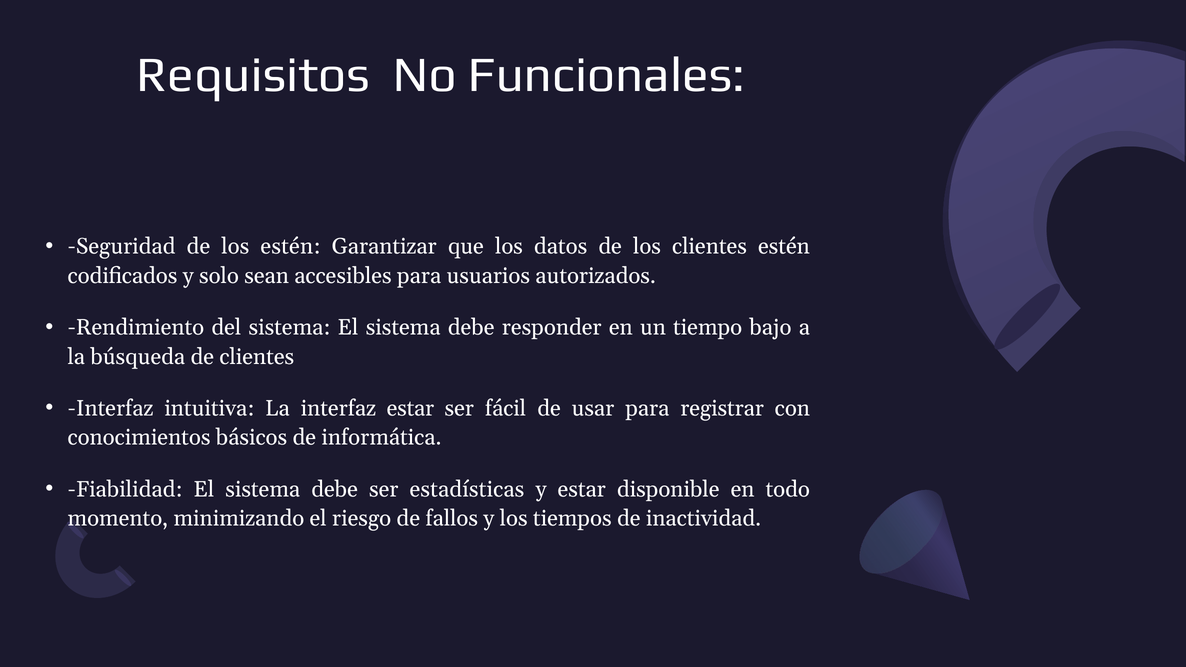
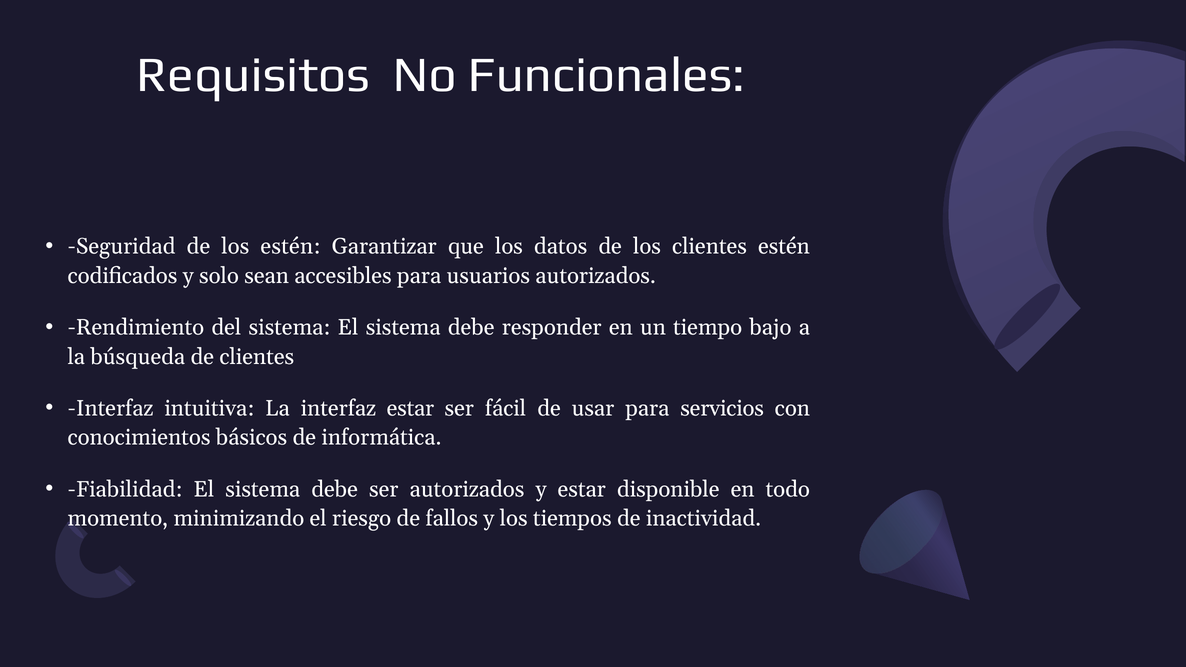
registrar: registrar -> servicios
ser estadísticas: estadísticas -> autorizados
